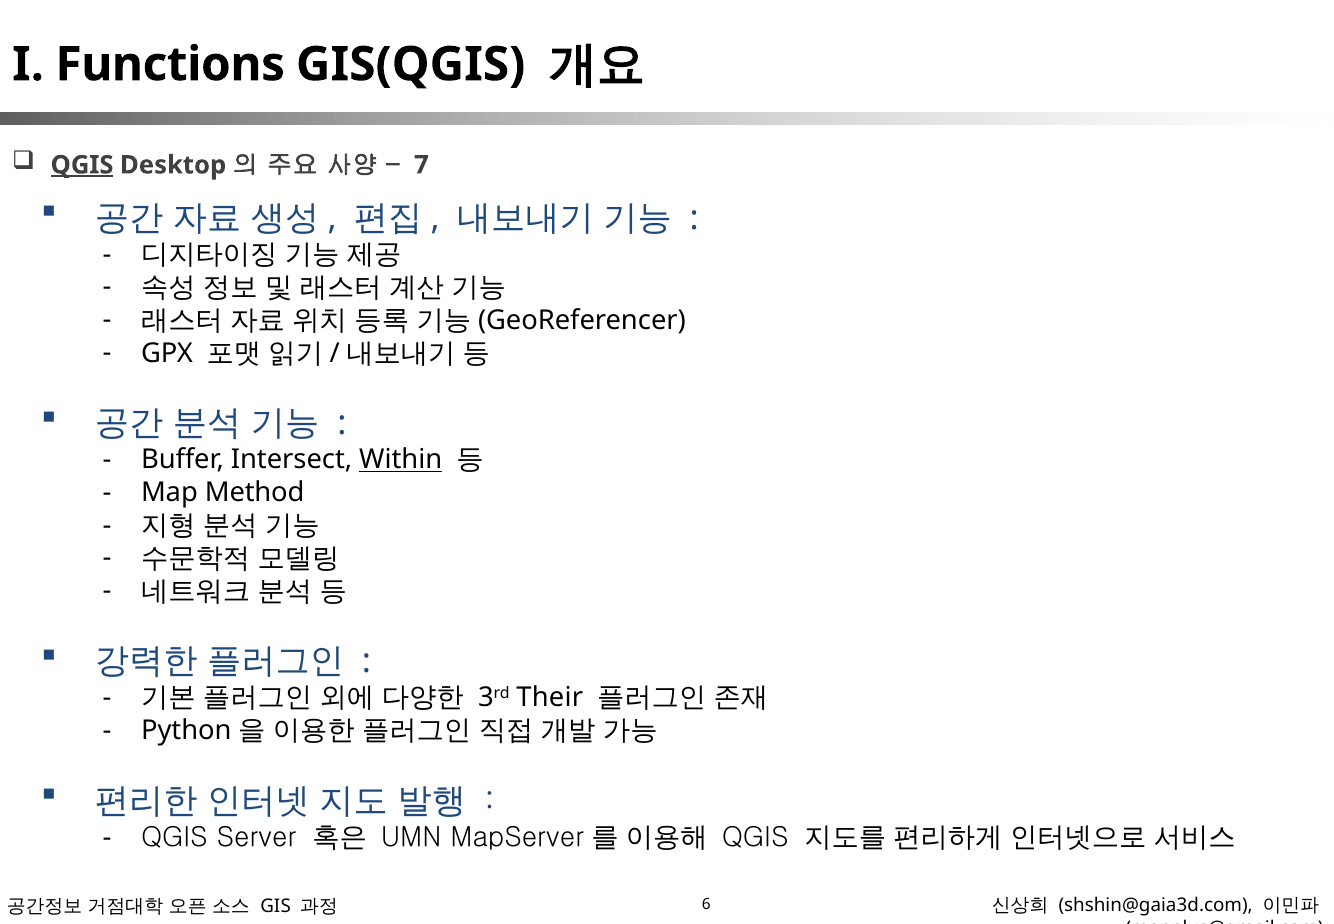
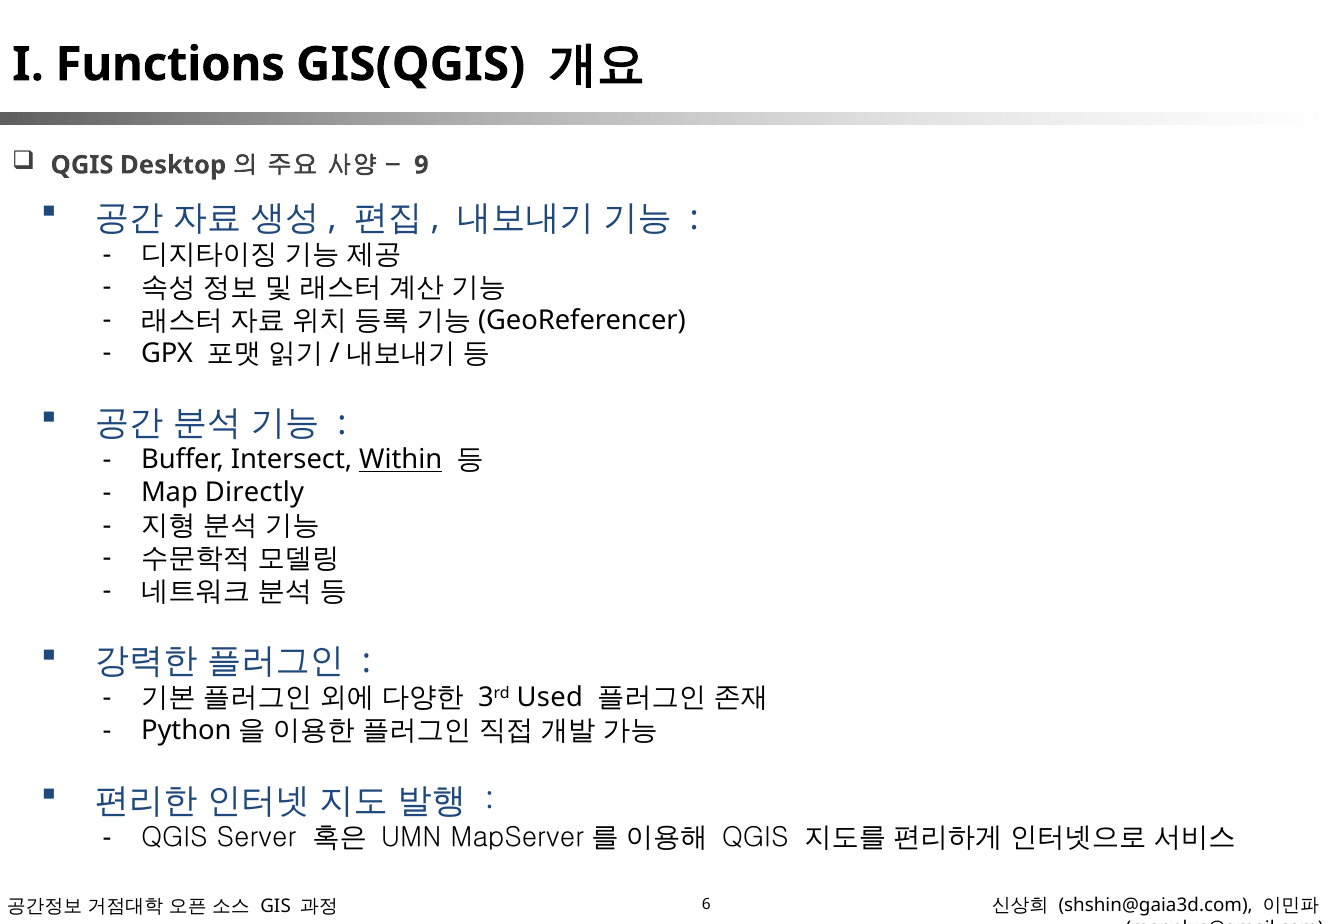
QGIS at (82, 165) underline: present -> none
7: 7 -> 9
Method: Method -> Directly
Their: Their -> Used
